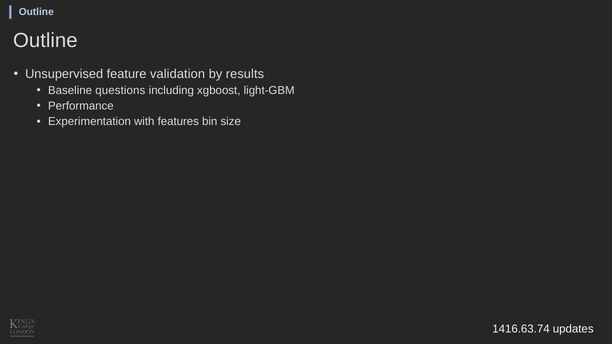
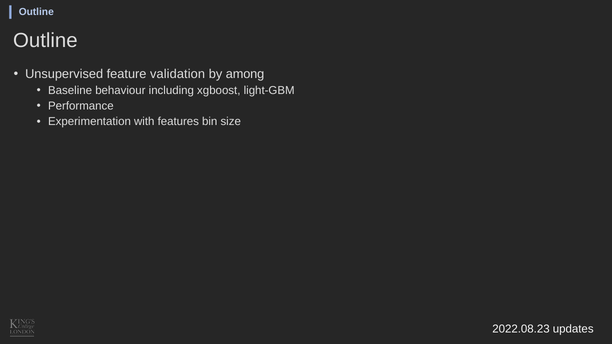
results: results -> among
questions: questions -> behaviour
1416.63.74: 1416.63.74 -> 2022.08.23
